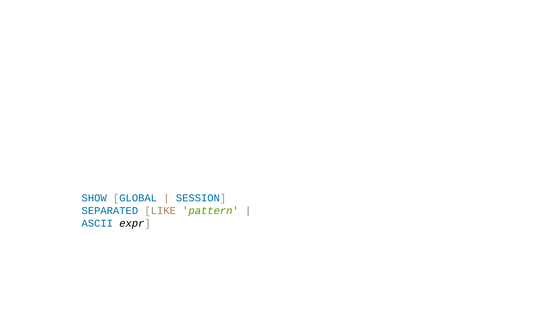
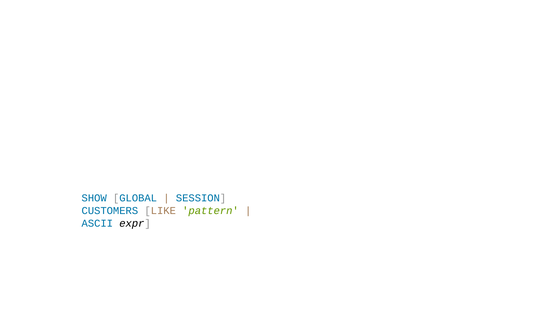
SEPARATED: SEPARATED -> CUSTOMERS
